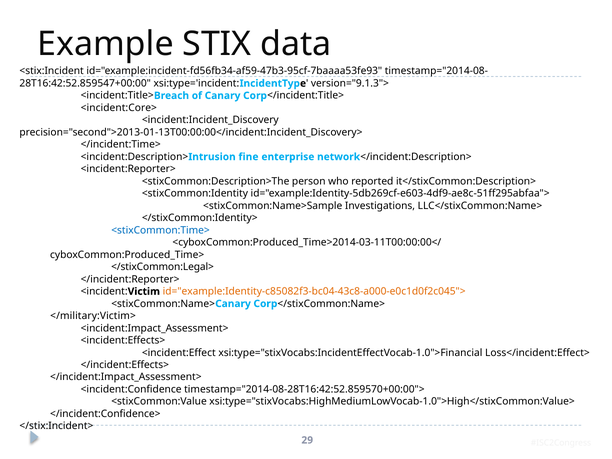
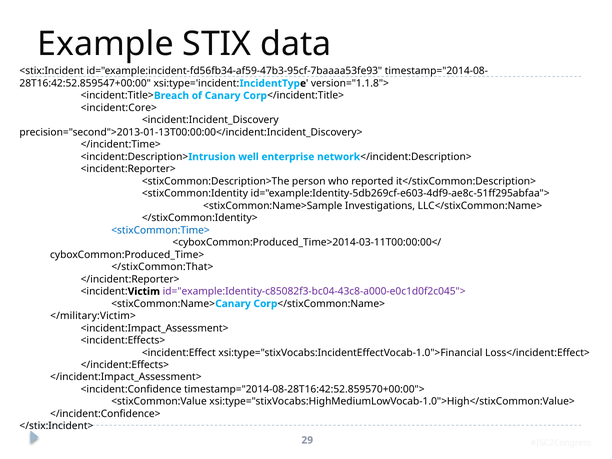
version="9.1.3">: version="9.1.3"> -> version="1.1.8">
fine: fine -> well
</stixCommon:Legal>: </stixCommon:Legal> -> </stixCommon:That>
id="example:Identity-c85082f3-bc04-43c8-a000-e0c1d0f2c045"> colour: orange -> purple
